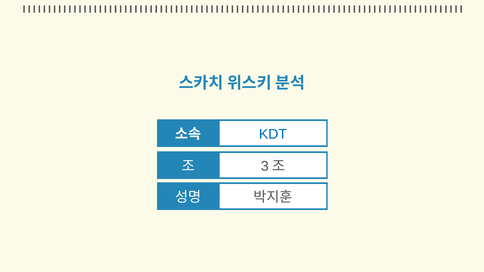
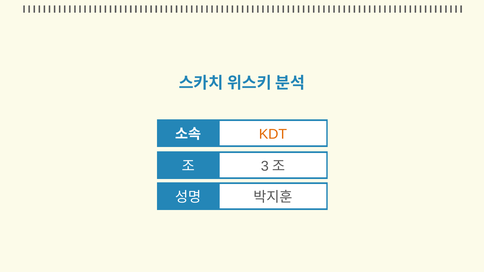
KDT colour: blue -> orange
